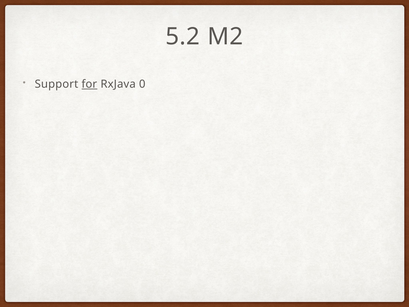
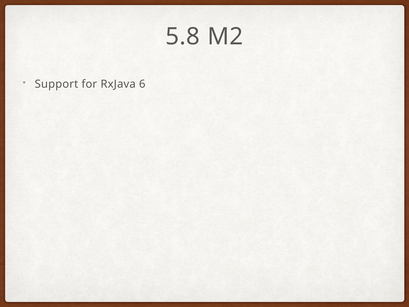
5.2: 5.2 -> 5.8
for underline: present -> none
0: 0 -> 6
